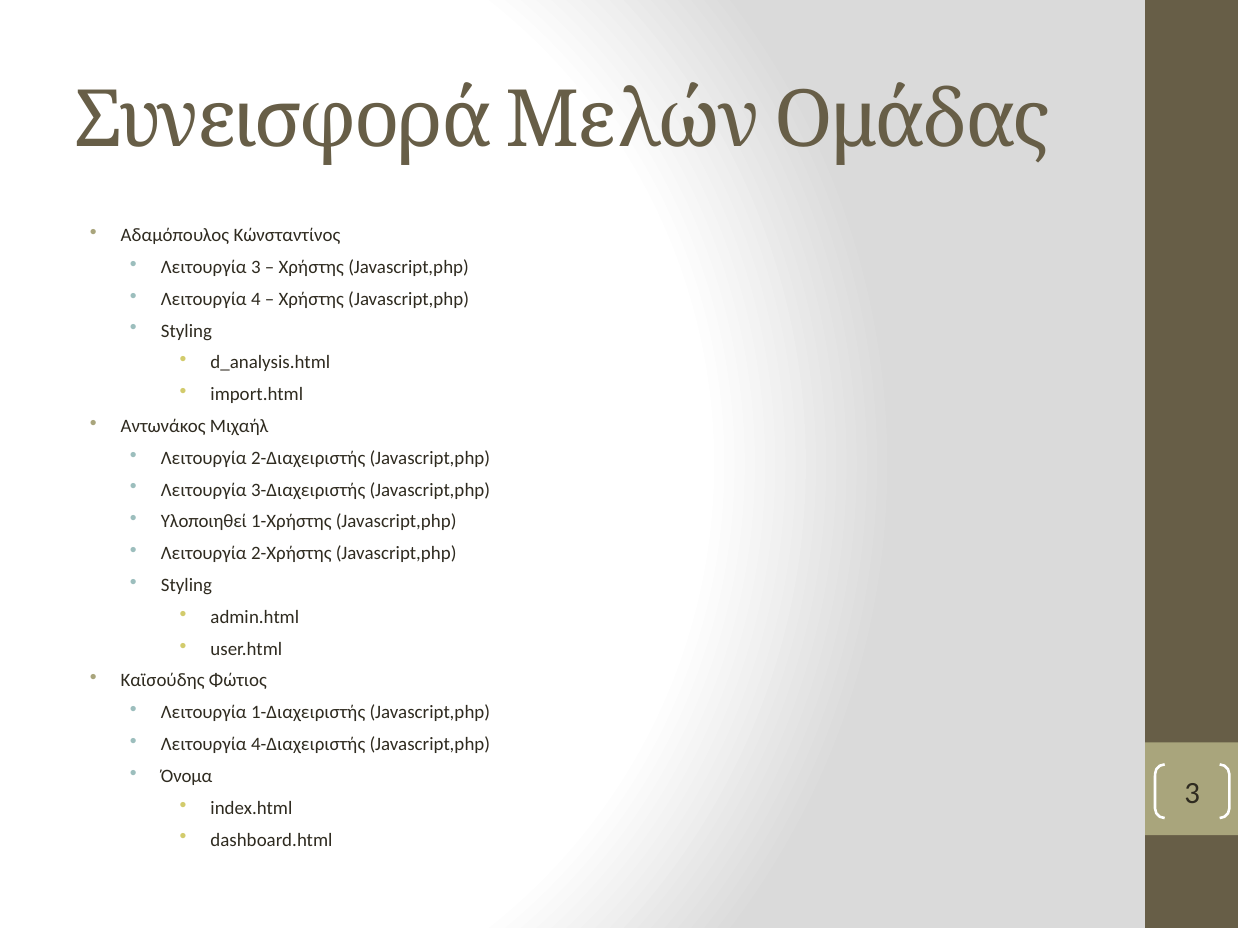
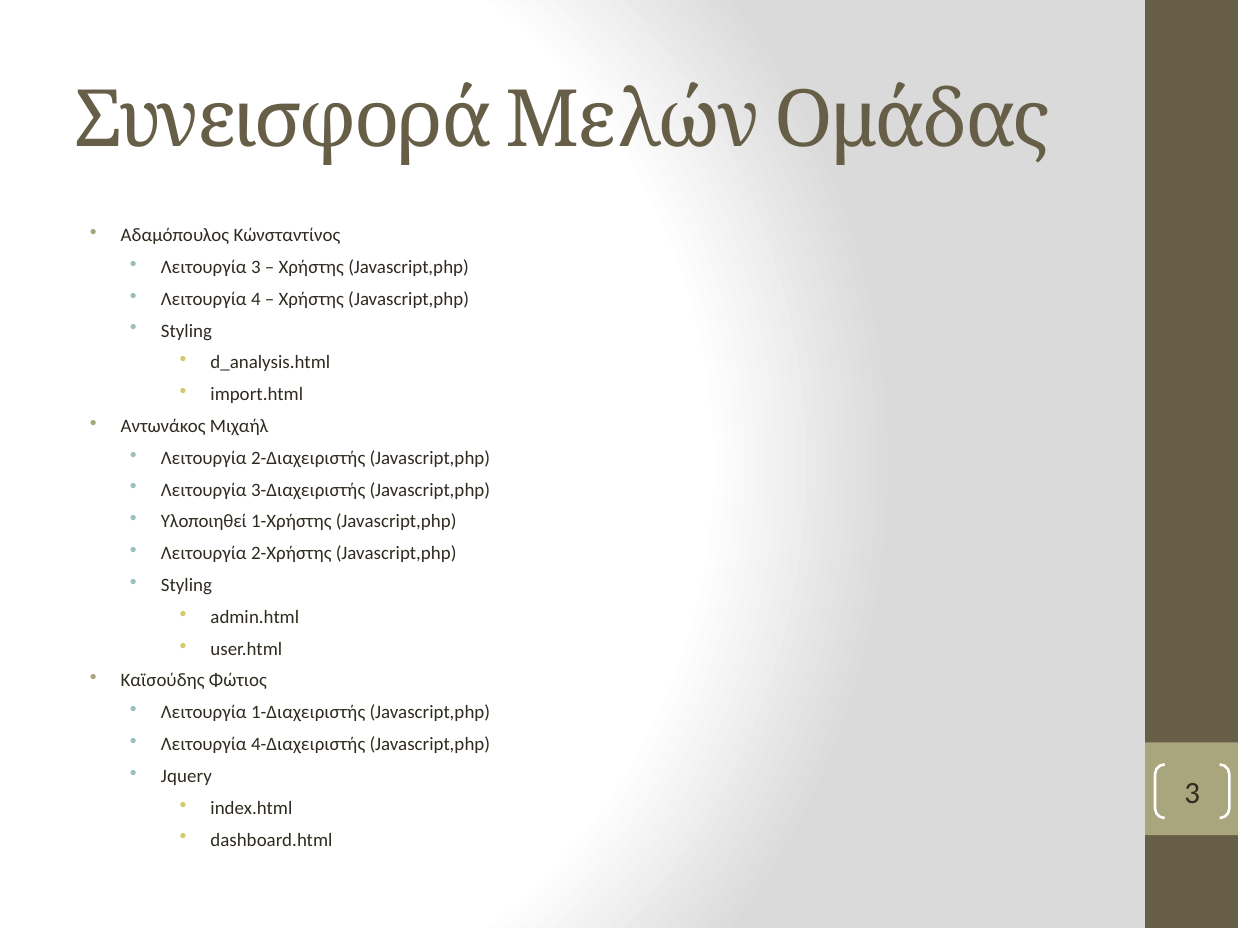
Όνομα: Όνομα -> Jquery
